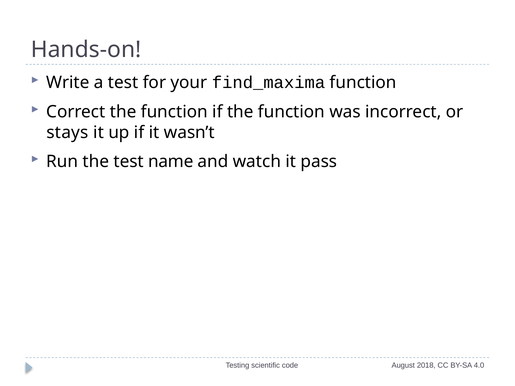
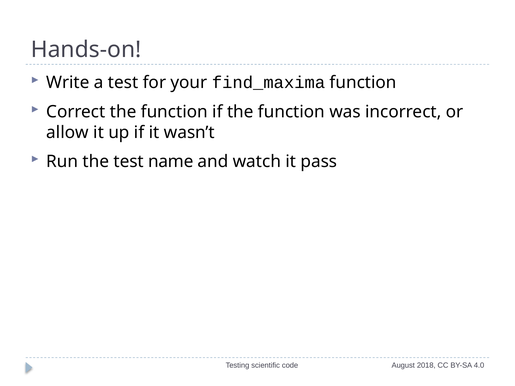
stays: stays -> allow
